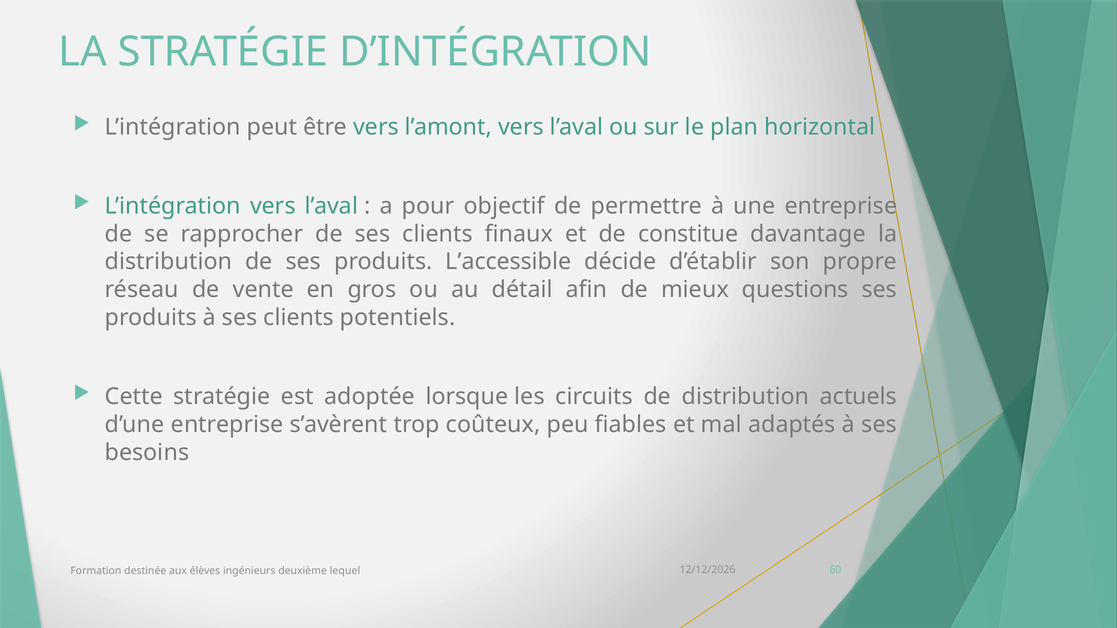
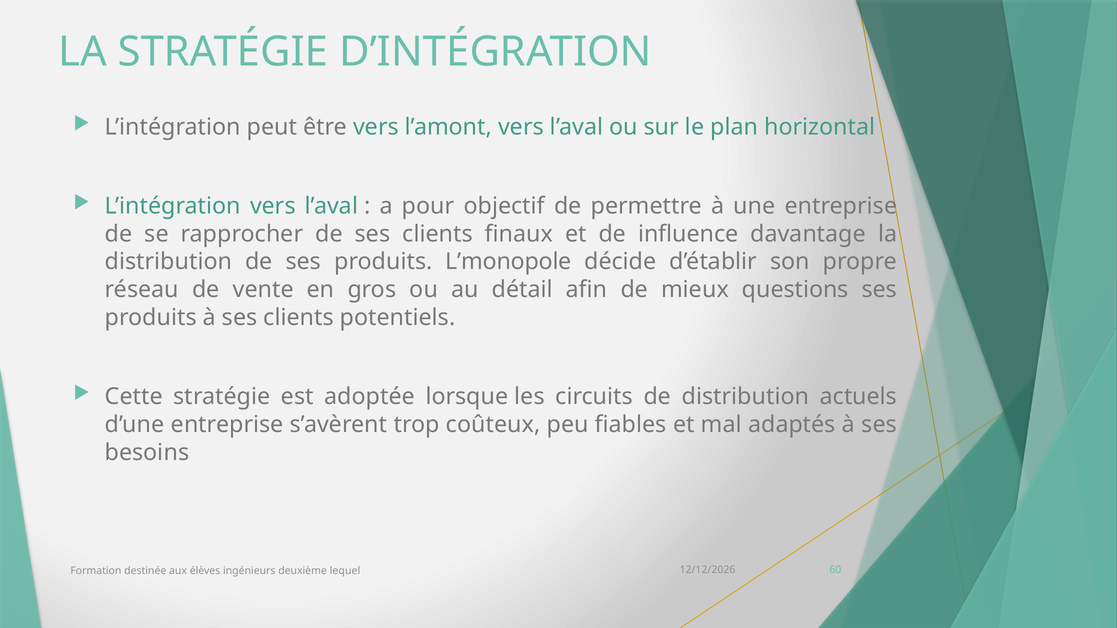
constitue: constitue -> influence
L’accessible: L’accessible -> L’monopole
